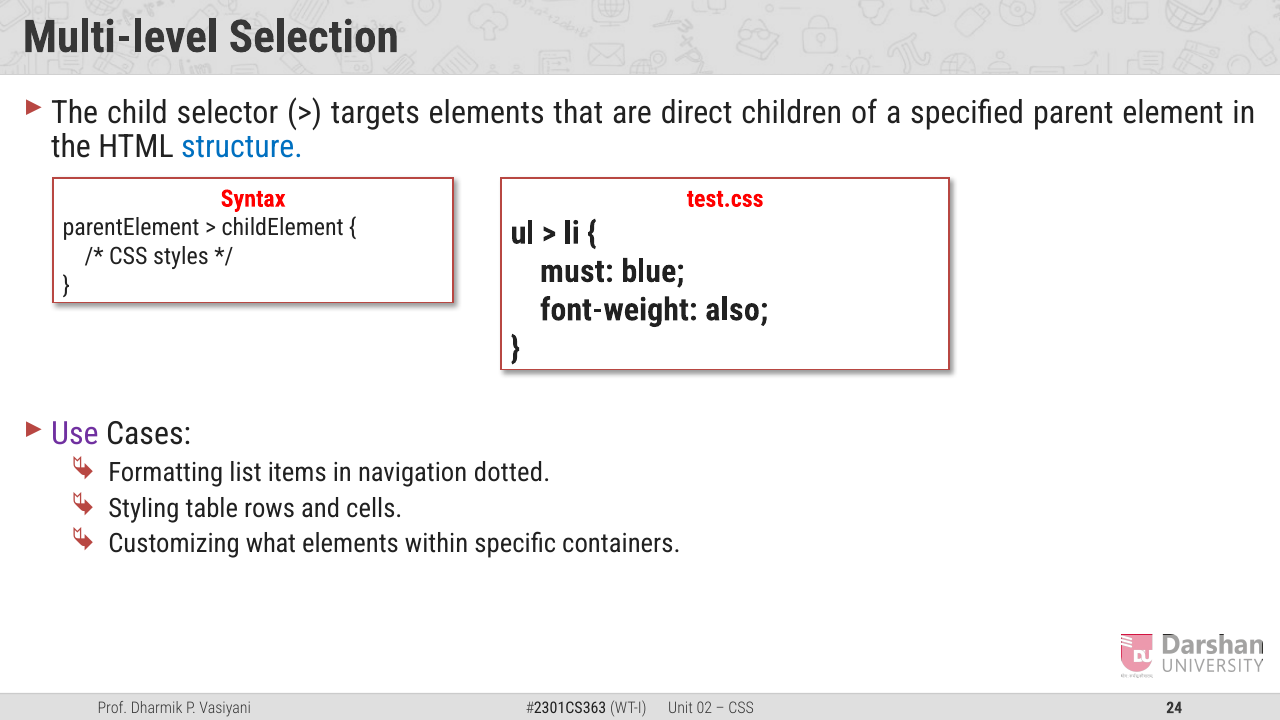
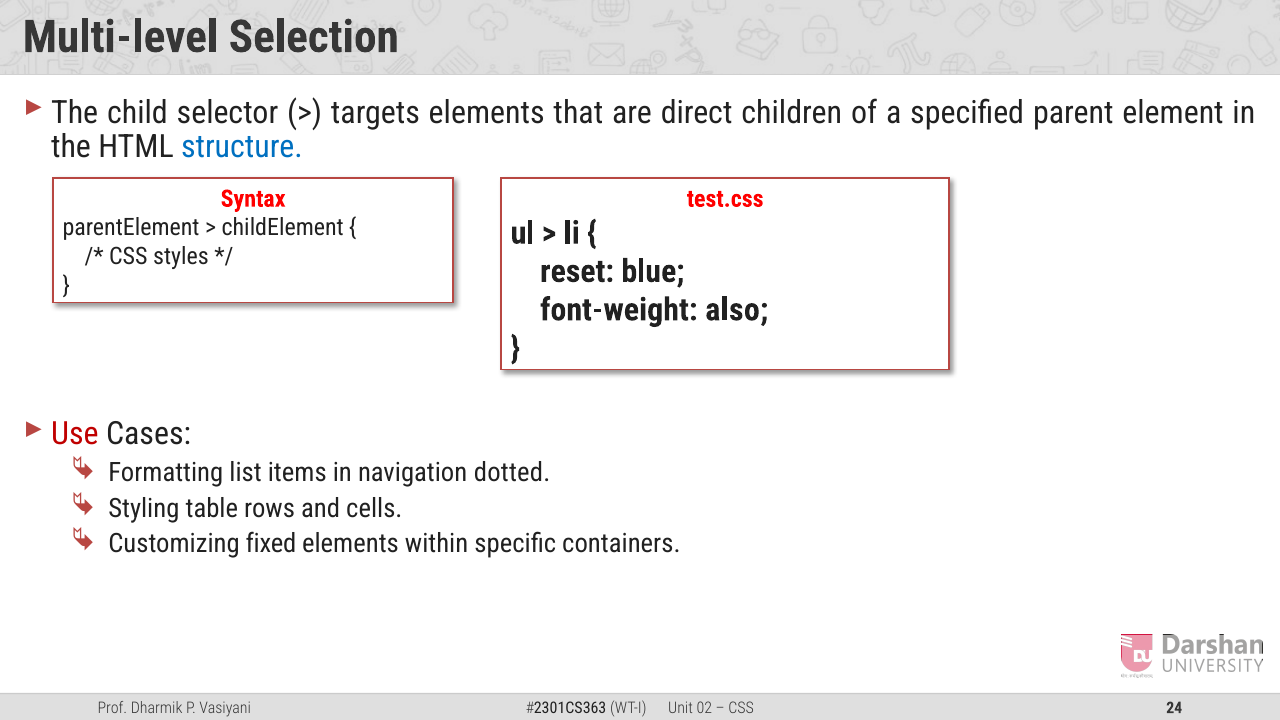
must: must -> reset
Use colour: purple -> red
what: what -> fixed
